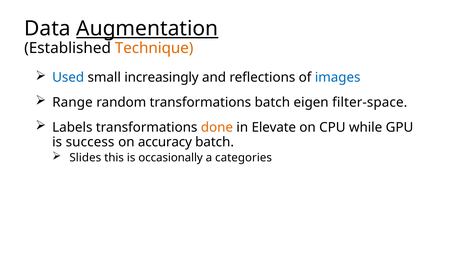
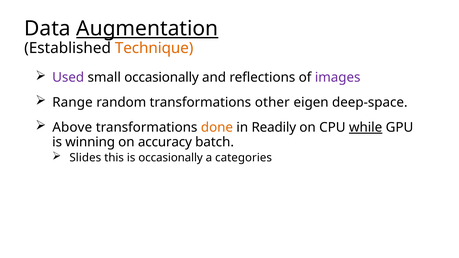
Used colour: blue -> purple
small increasingly: increasingly -> occasionally
images colour: blue -> purple
transformations batch: batch -> other
filter-space: filter-space -> deep-space
Labels: Labels -> Above
Elevate: Elevate -> Readily
while underline: none -> present
success: success -> winning
